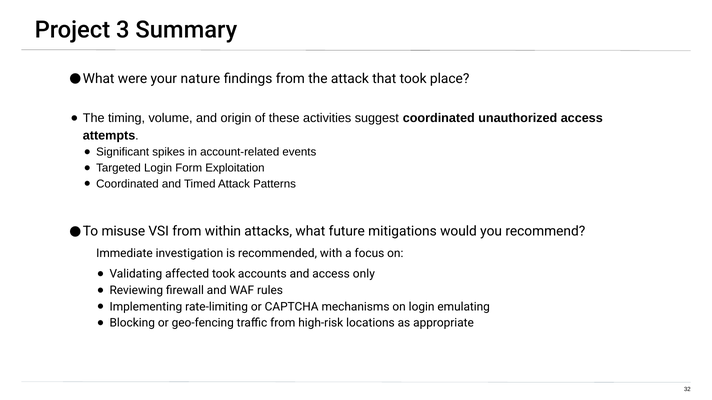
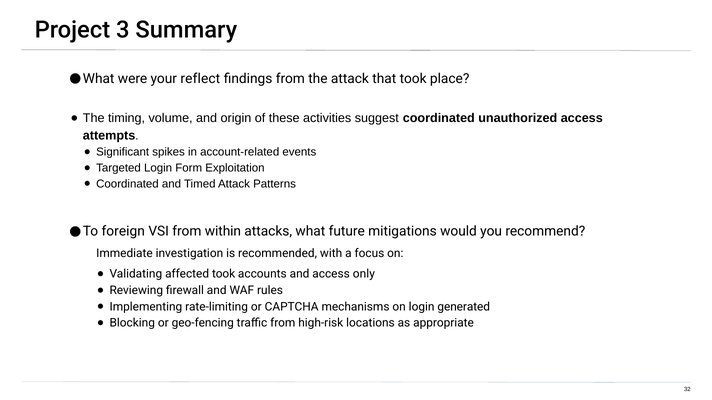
nature: nature -> reflect
misuse: misuse -> foreign
emulating: emulating -> generated
